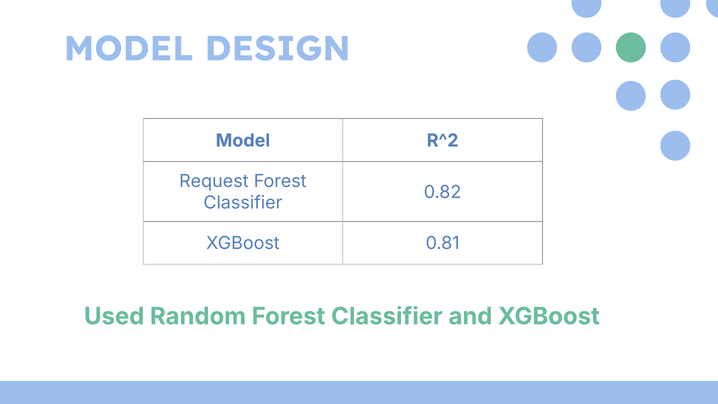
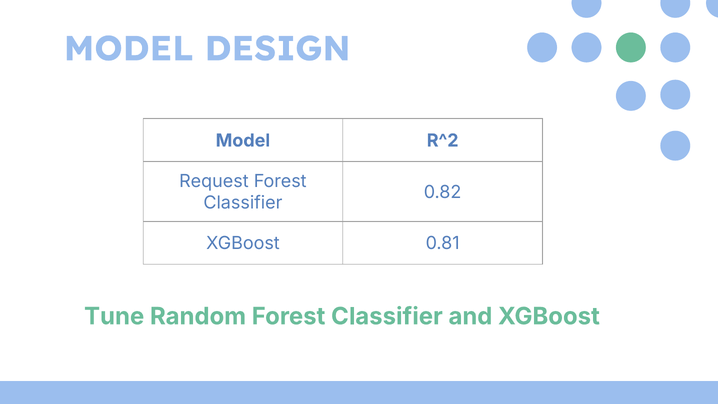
Used: Used -> Tune
